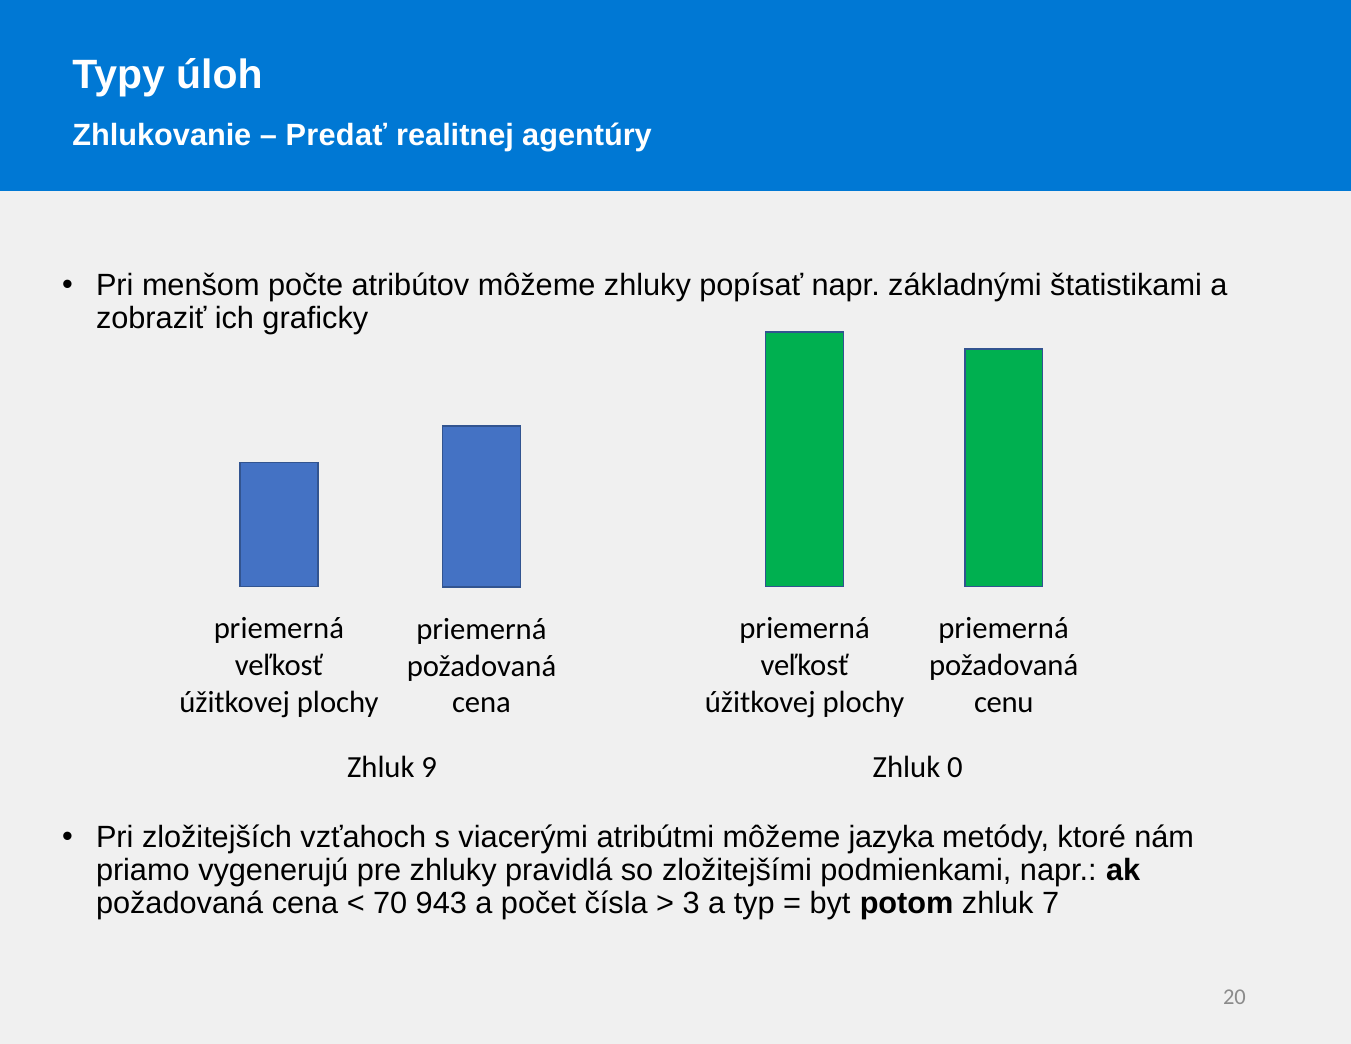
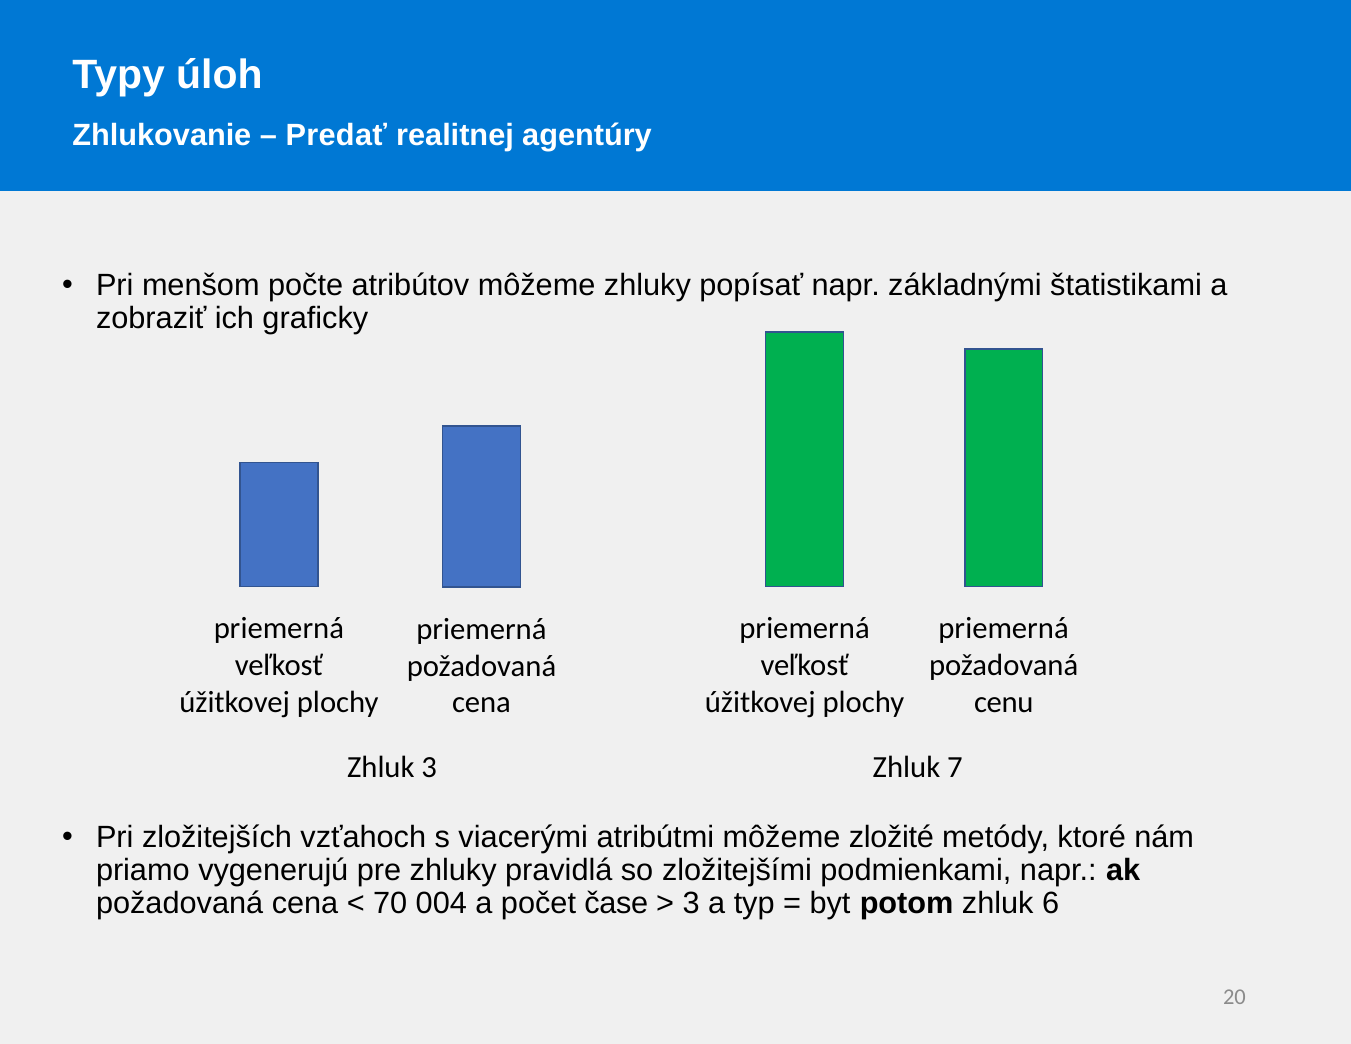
Zhluk 9: 9 -> 3
0: 0 -> 7
jazyka: jazyka -> zložité
943: 943 -> 004
čísla: čísla -> čase
7: 7 -> 6
